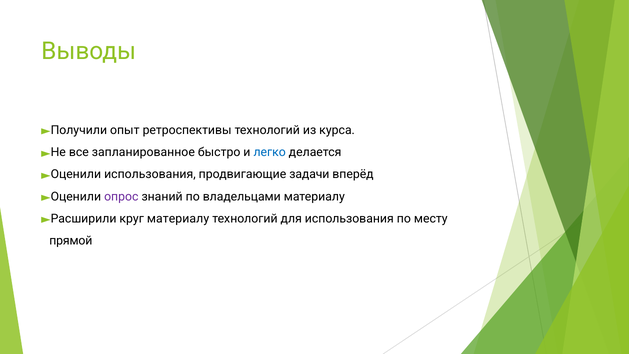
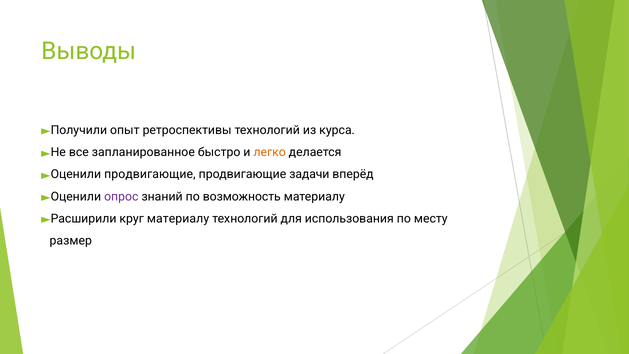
легко colour: blue -> orange
использования at (150, 174): использования -> продвигающие
владельцами: владельцами -> возможность
прямой: прямой -> размер
